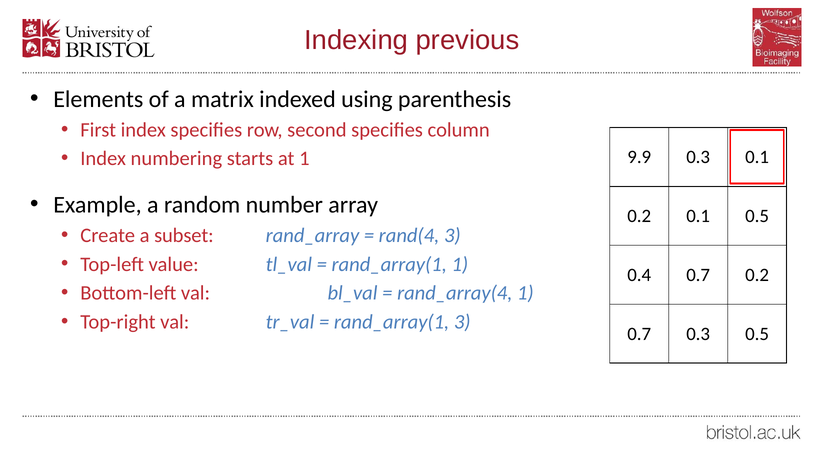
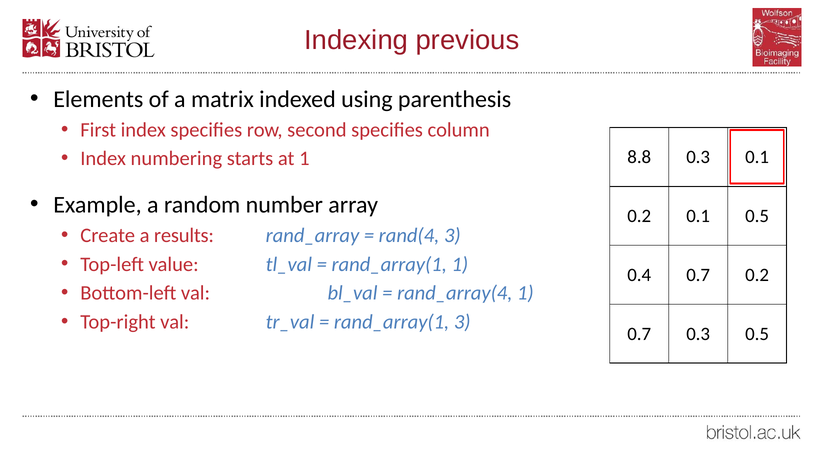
9.9: 9.9 -> 8.8
subset: subset -> results
